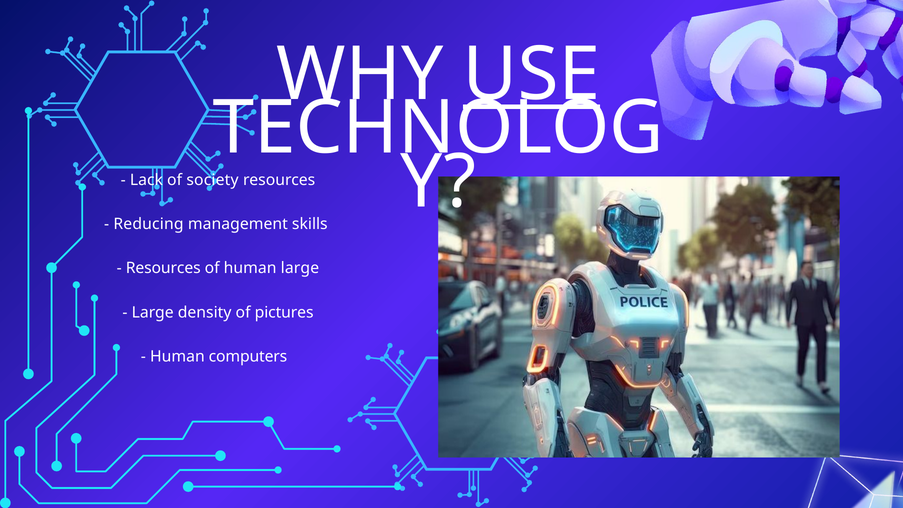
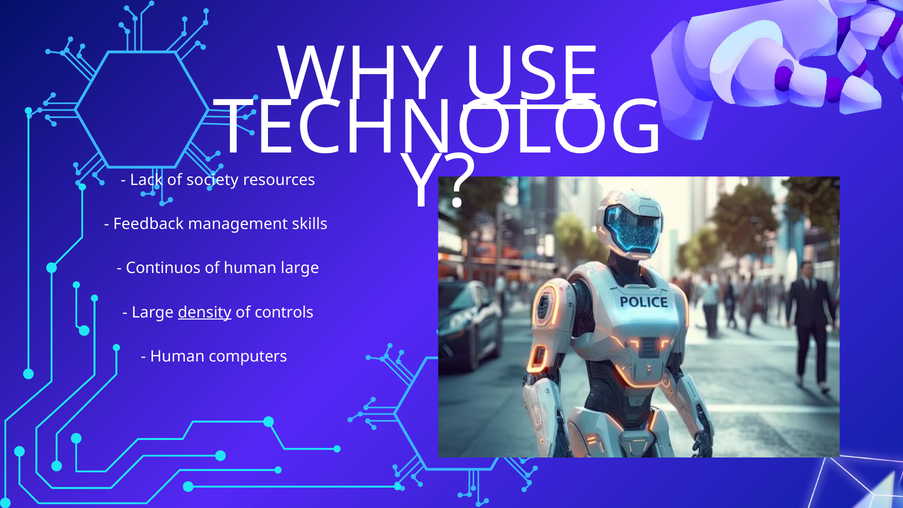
Reducing: Reducing -> Feedback
Resources at (163, 268): Resources -> Continuos
density underline: none -> present
pictures: pictures -> controls
